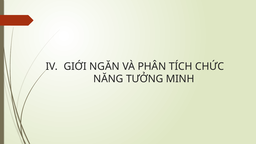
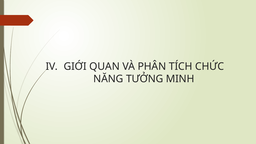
NGĂN: NGĂN -> QUAN
